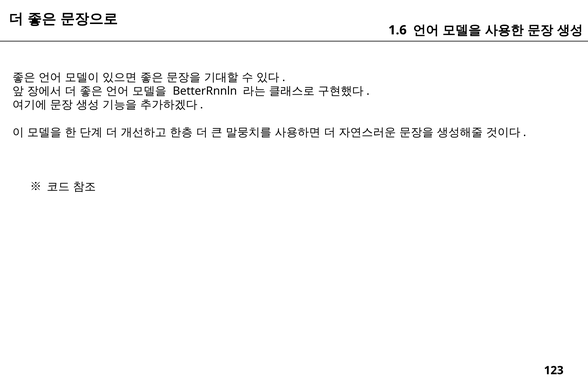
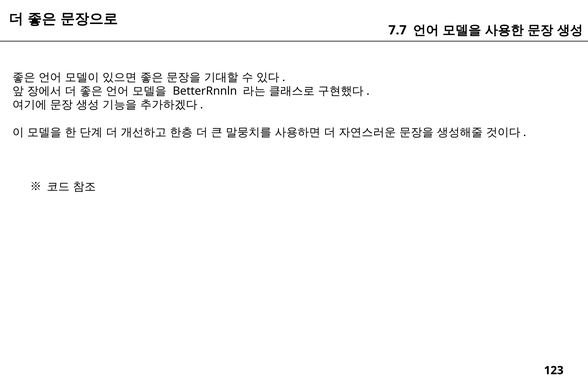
1.6: 1.6 -> 7.7
